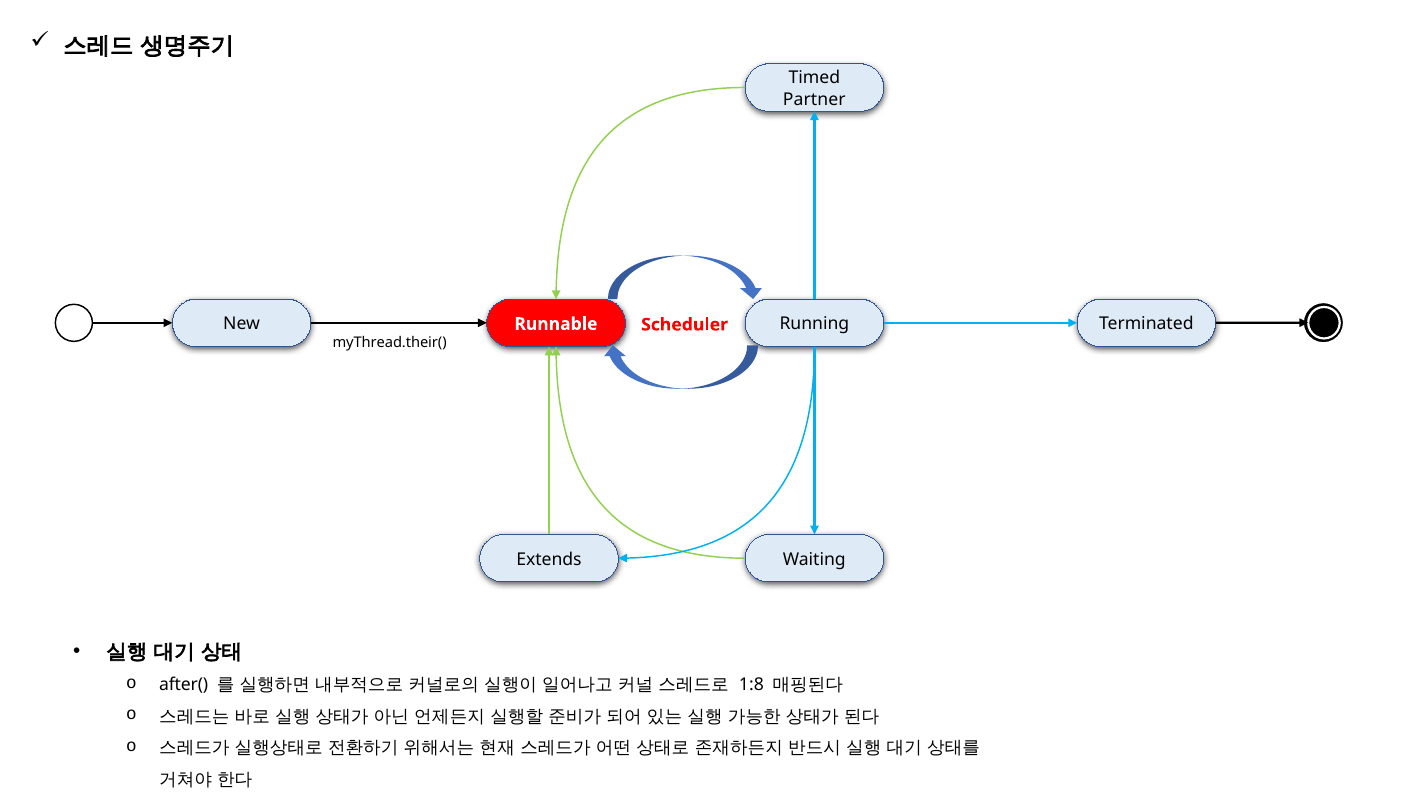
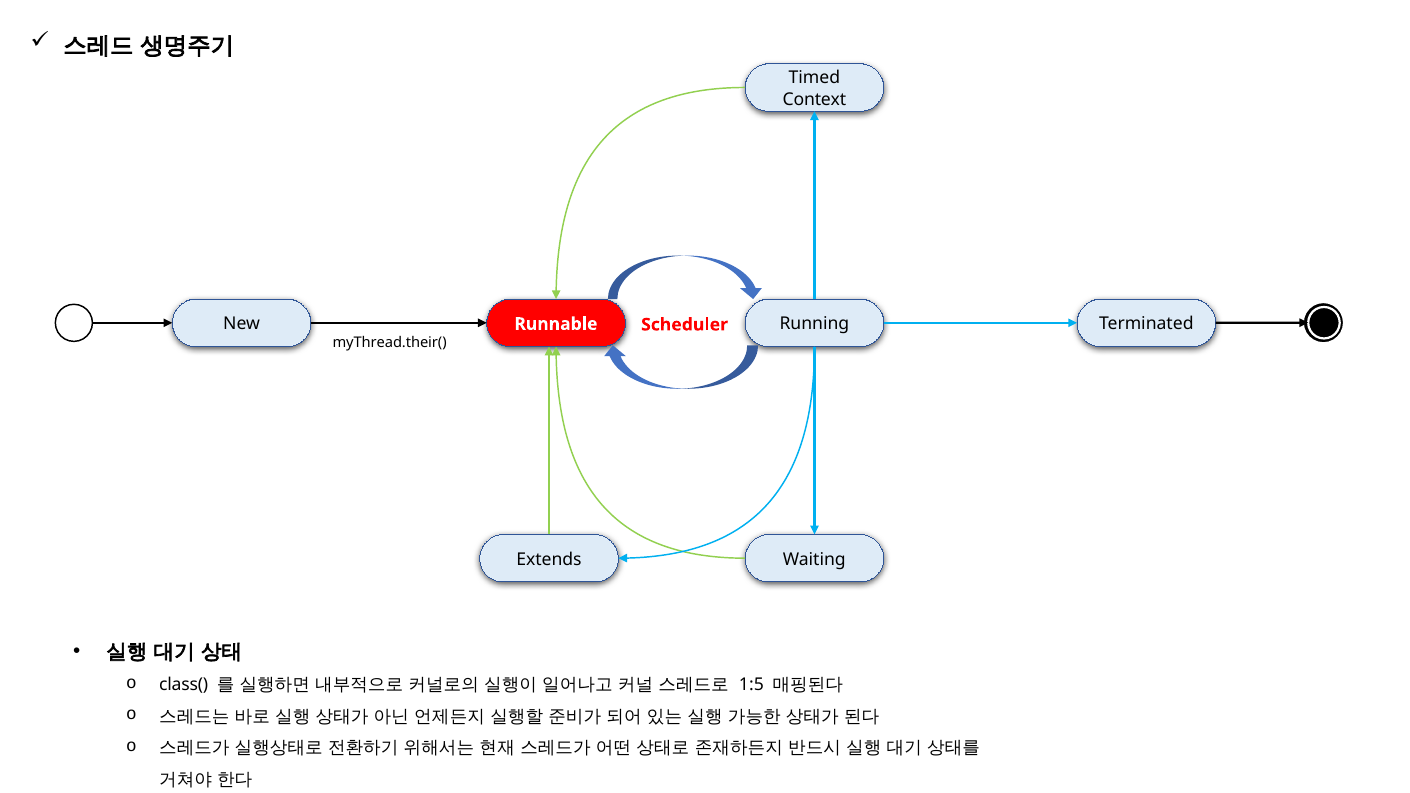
Partner: Partner -> Context
after(: after( -> class(
1:8: 1:8 -> 1:5
